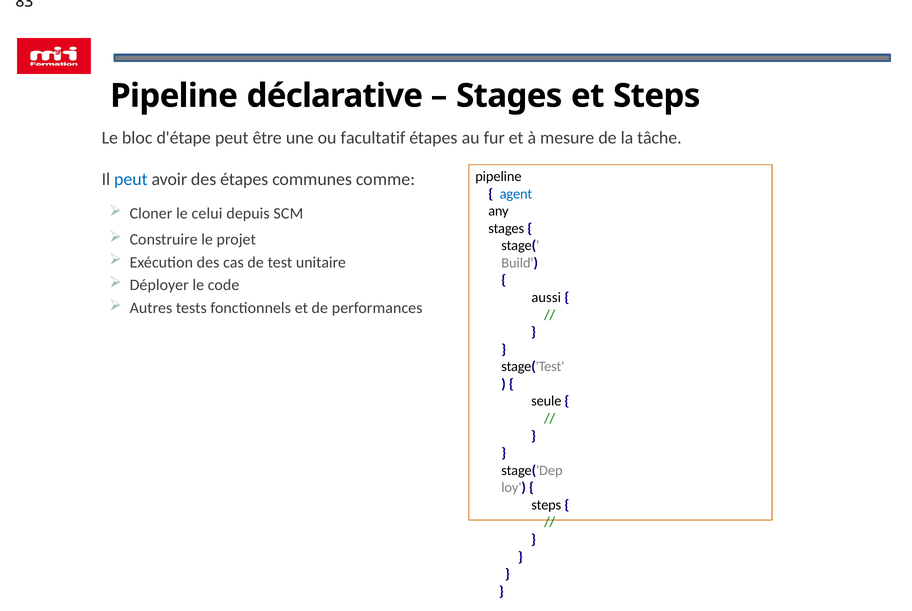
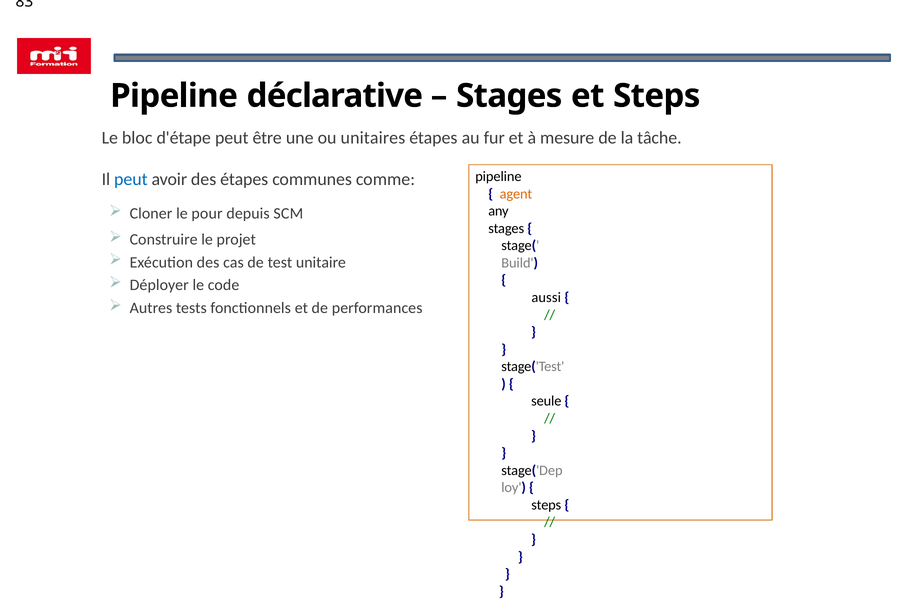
facultatif: facultatif -> unitaires
agent colour: blue -> orange
celui: celui -> pour
